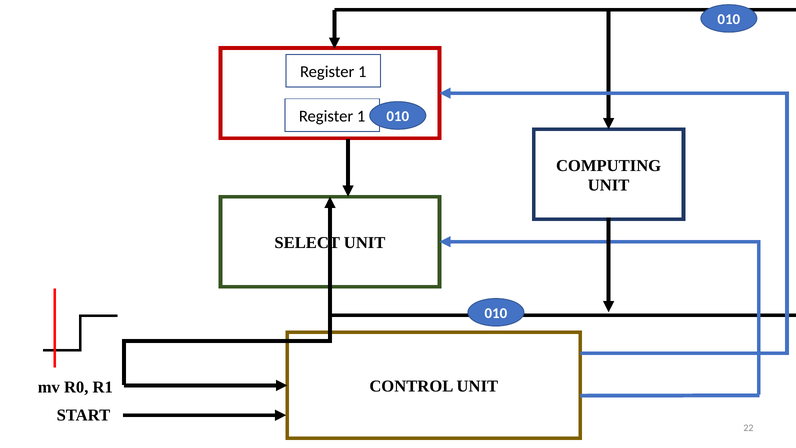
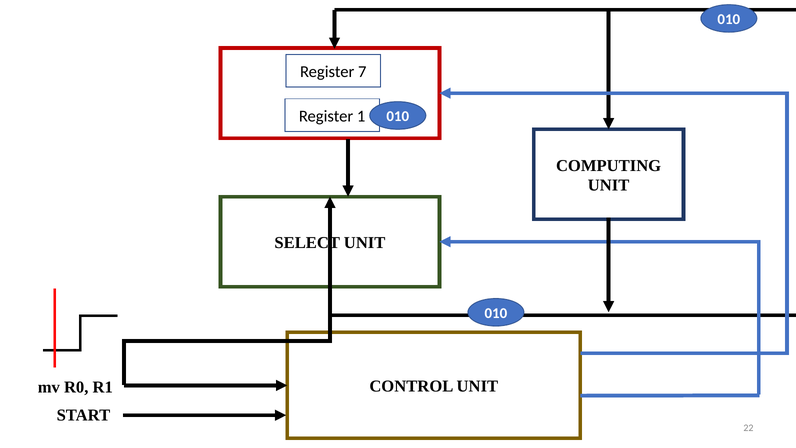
1 at (362, 72): 1 -> 7
